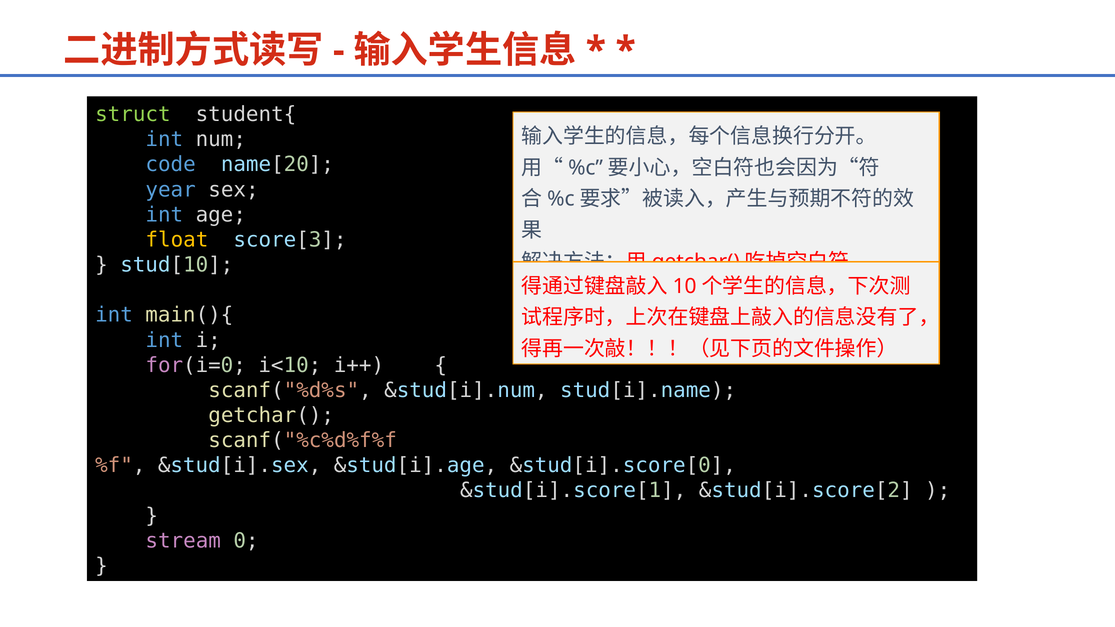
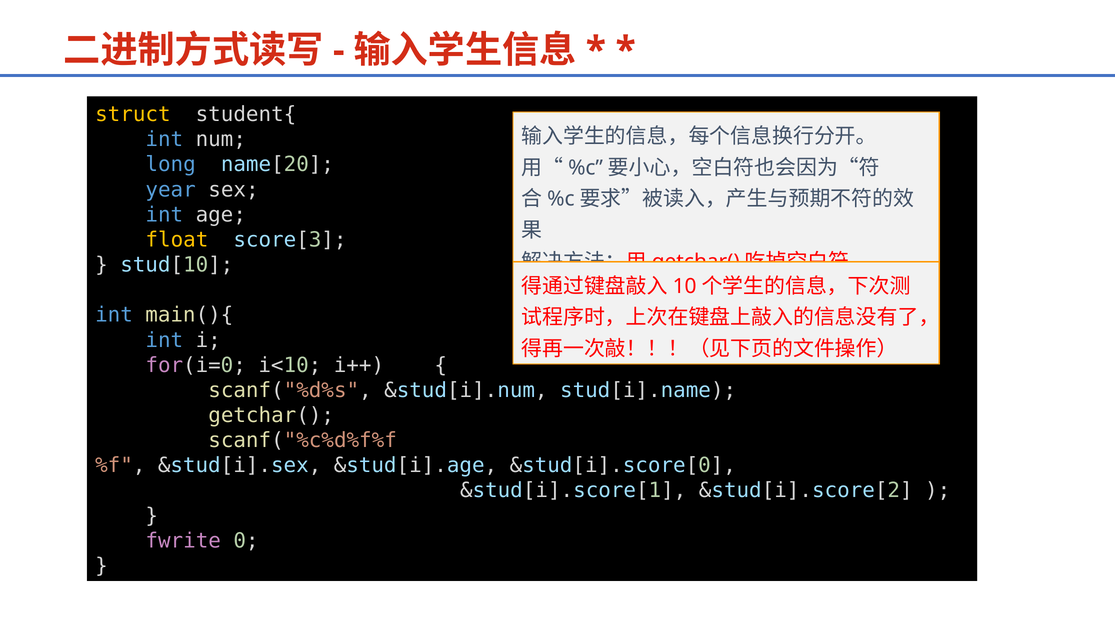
struct colour: light green -> yellow
code: code -> long
stream: stream -> fwrite
